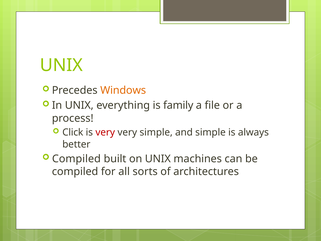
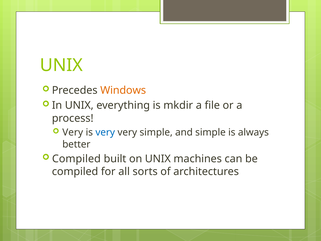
family: family -> mkdir
Click at (73, 132): Click -> Very
very at (105, 132) colour: red -> blue
